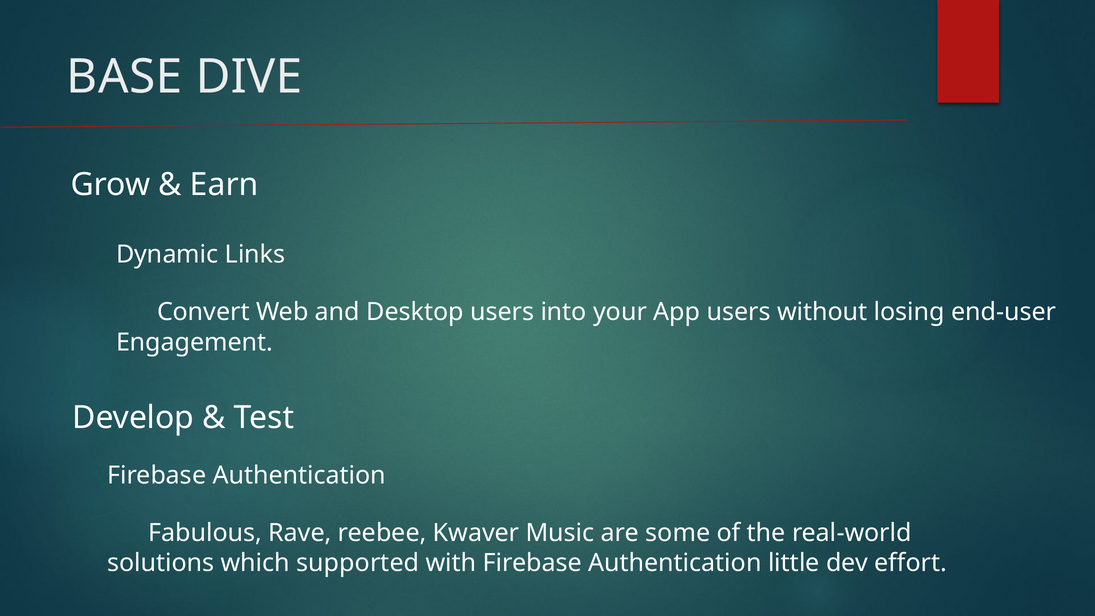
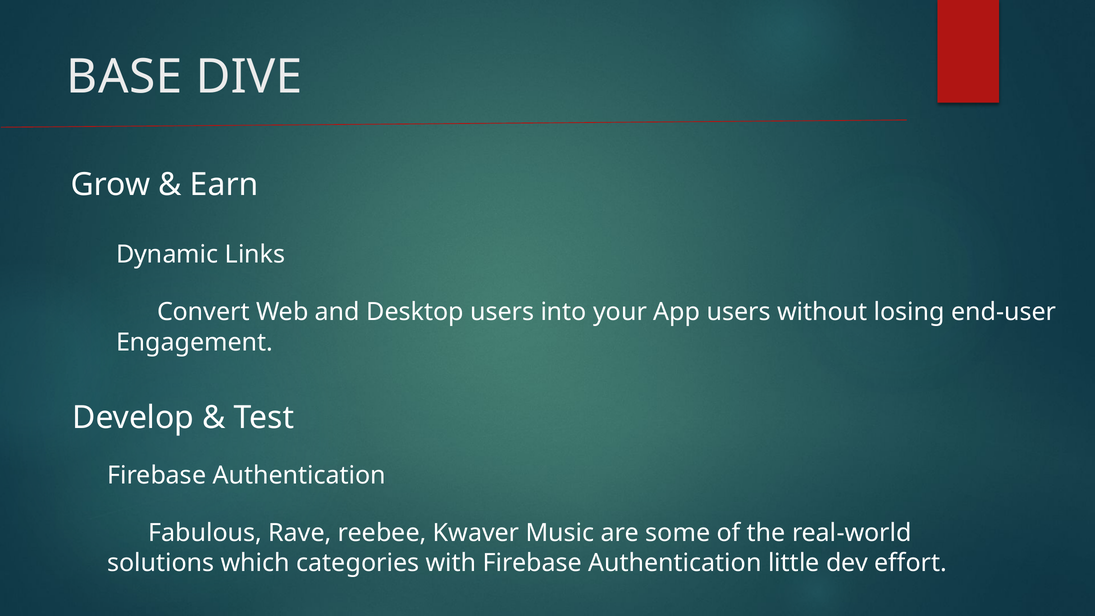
supported: supported -> categories
